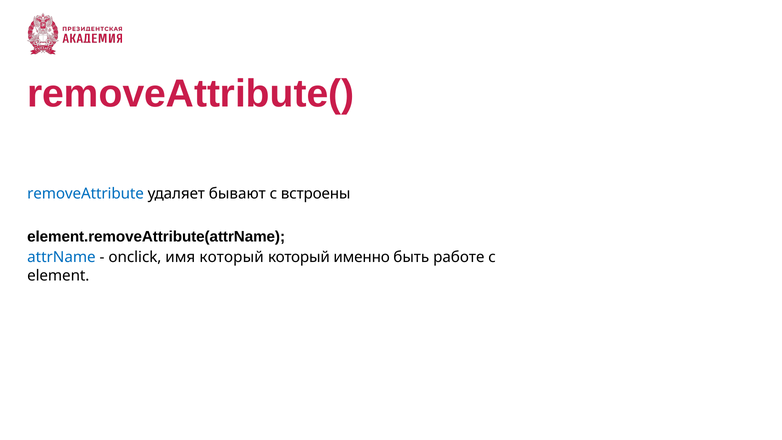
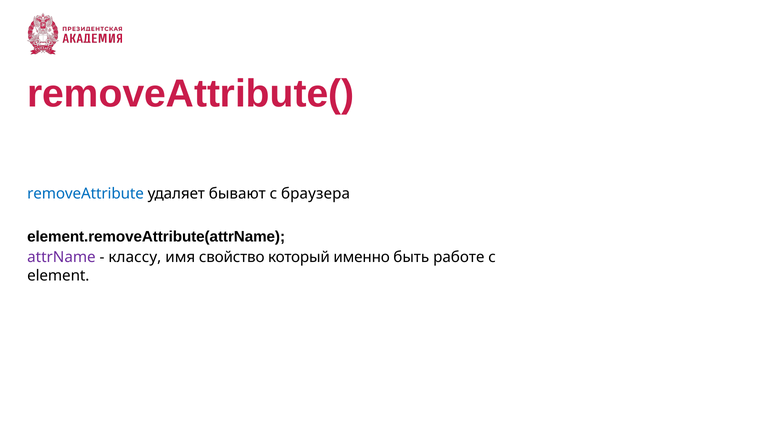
встроены: встроены -> браузера
attrName colour: blue -> purple
onclick: onclick -> классу
имя который: который -> свойство
